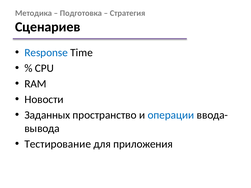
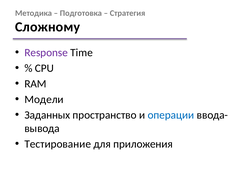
Сценариев: Сценариев -> Сложному
Response colour: blue -> purple
Новости: Новости -> Модели
